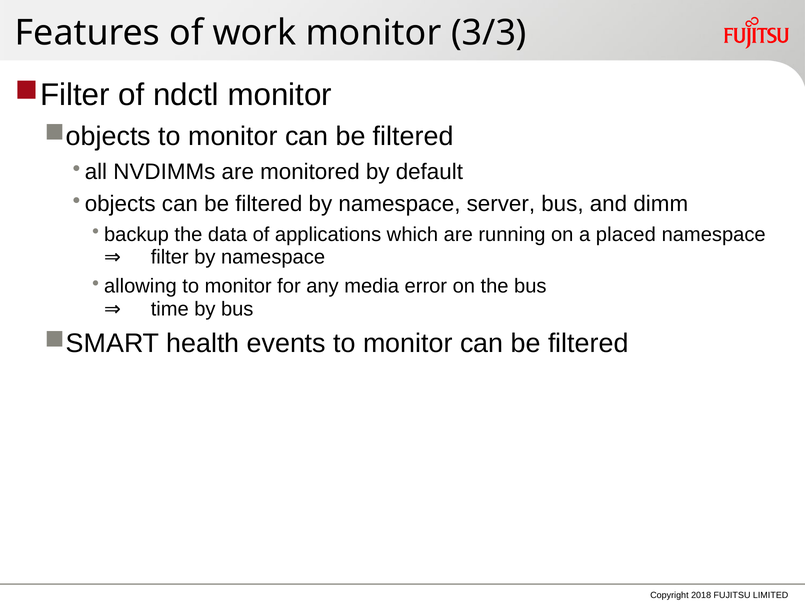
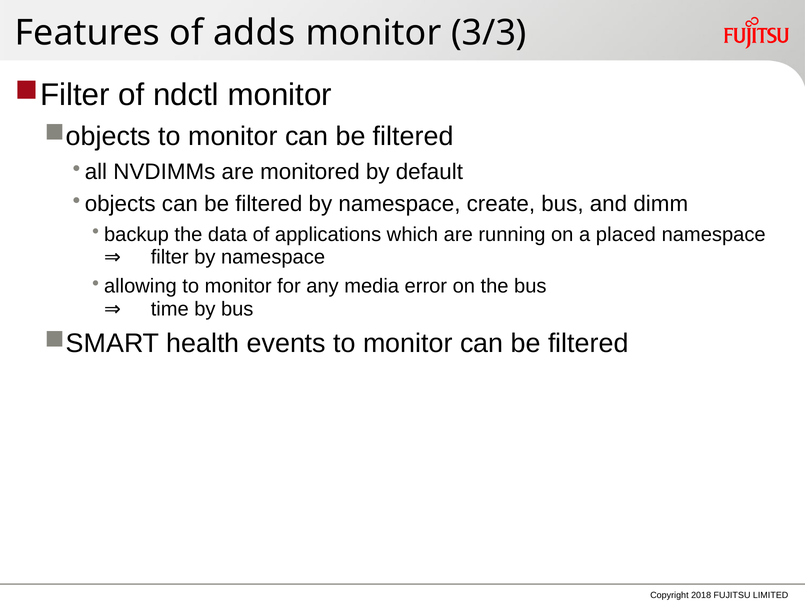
work: work -> adds
server: server -> create
